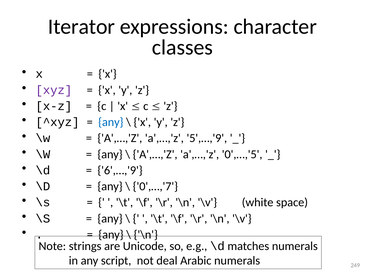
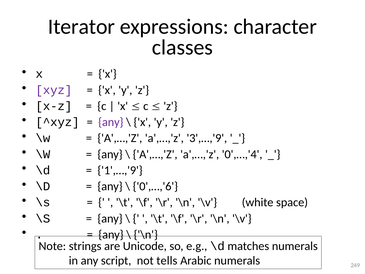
any at (111, 122) colour: blue -> purple
5',…,'9: 5',…,'9 -> 3',…,'9
0',…,'5: 0',…,'5 -> 0',…,'4
6',…,'9: 6',…,'9 -> 1',…,'9
0',…,'7: 0',…,'7 -> 0',…,'6
deal: deal -> tells
